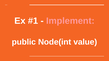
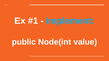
Implement colour: pink -> light blue
